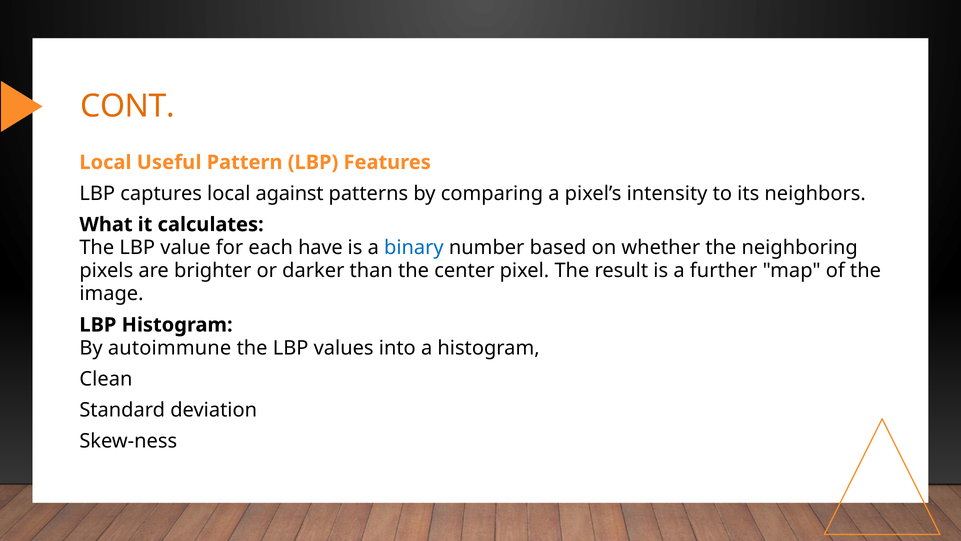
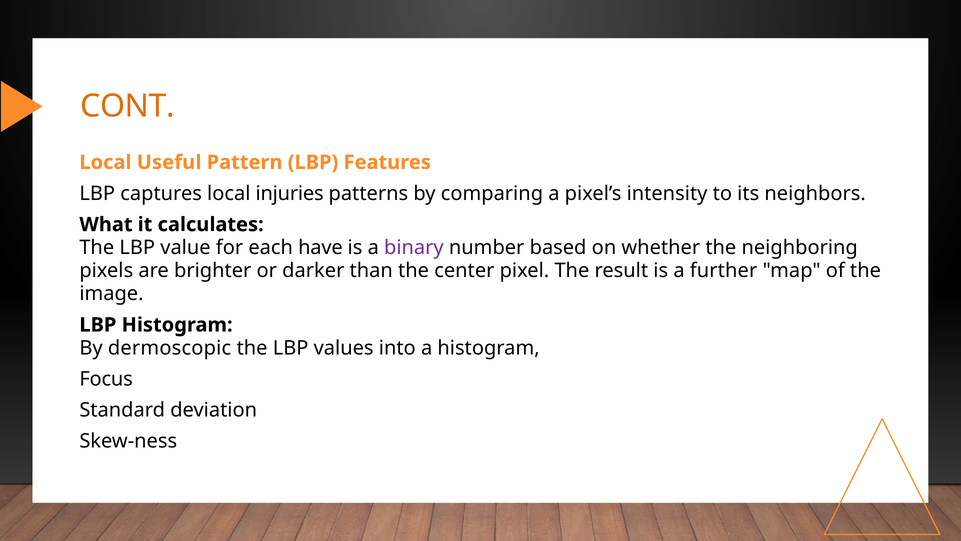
against: against -> injuries
binary colour: blue -> purple
autoimmune: autoimmune -> dermoscopic
Clean: Clean -> Focus
